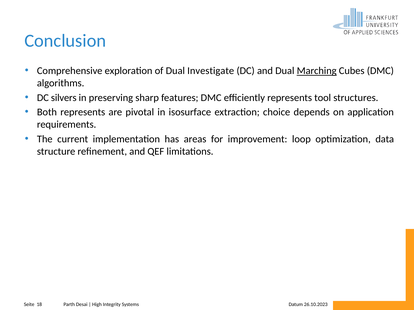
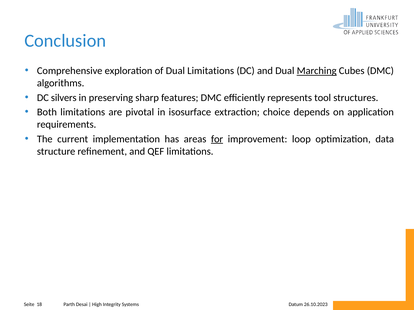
Dual Investigate: Investigate -> Limitations
Both represents: represents -> limitations
for underline: none -> present
